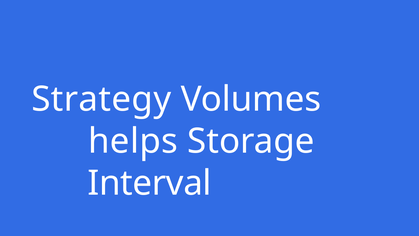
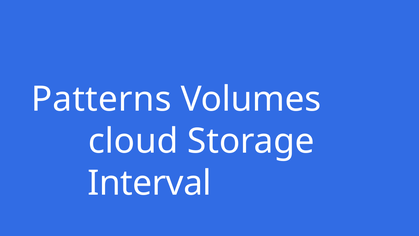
Strategy: Strategy -> Patterns
helps: helps -> cloud
